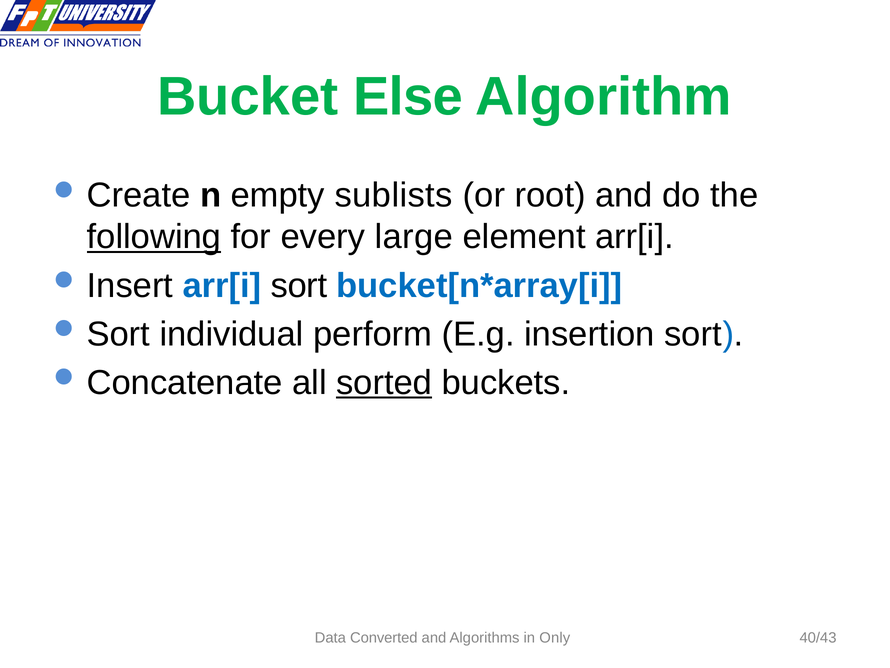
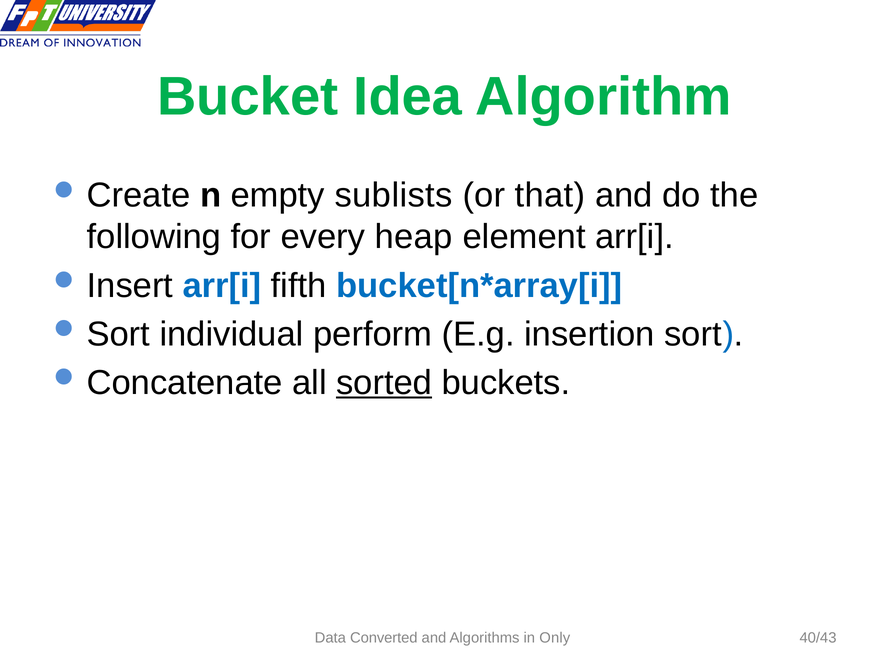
Else: Else -> Idea
root: root -> that
following underline: present -> none
large: large -> heap
arr[i sort: sort -> fifth
